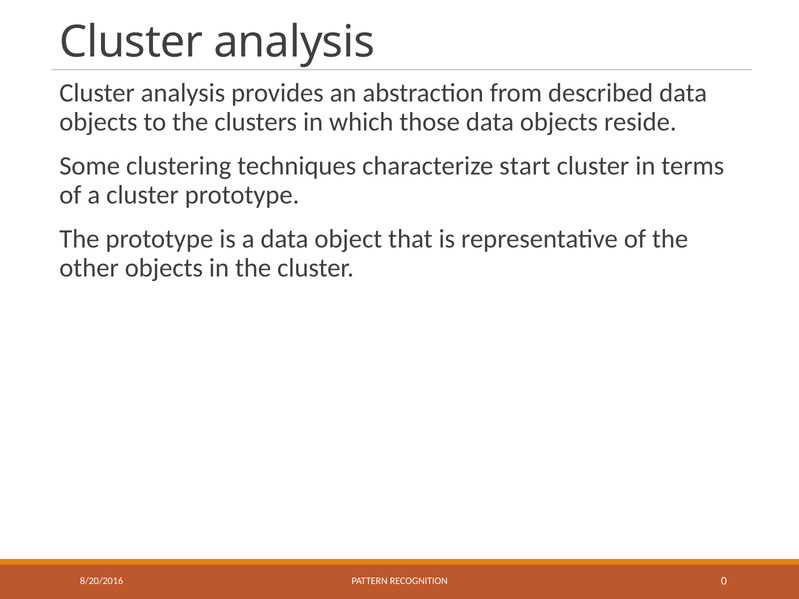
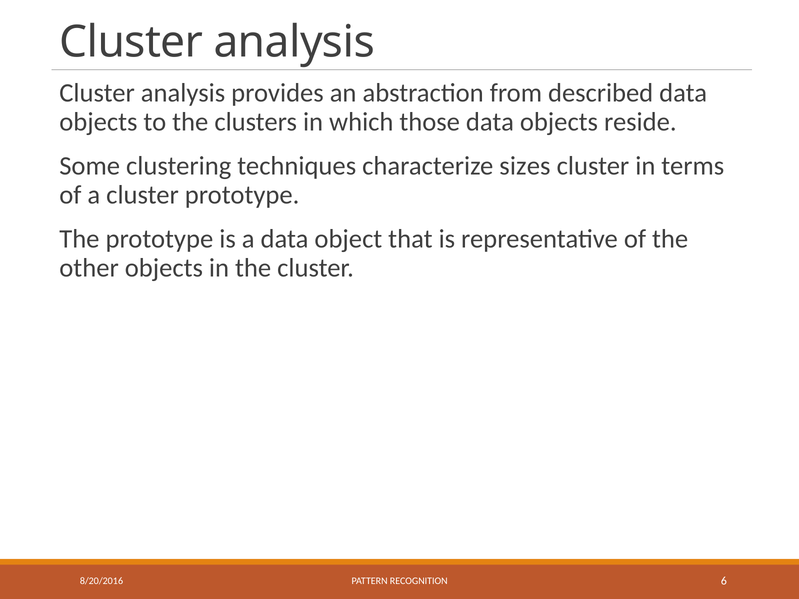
start: start -> sizes
0: 0 -> 6
